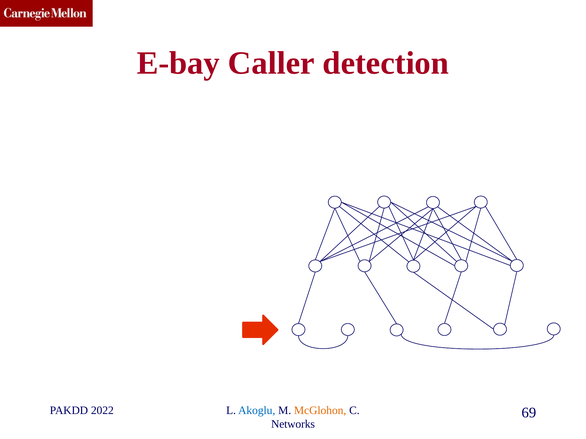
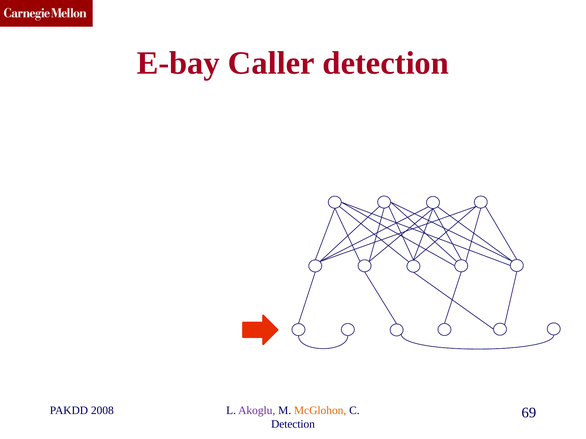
2022: 2022 -> 2008
Akoglu colour: blue -> purple
Networks at (293, 425): Networks -> Detection
